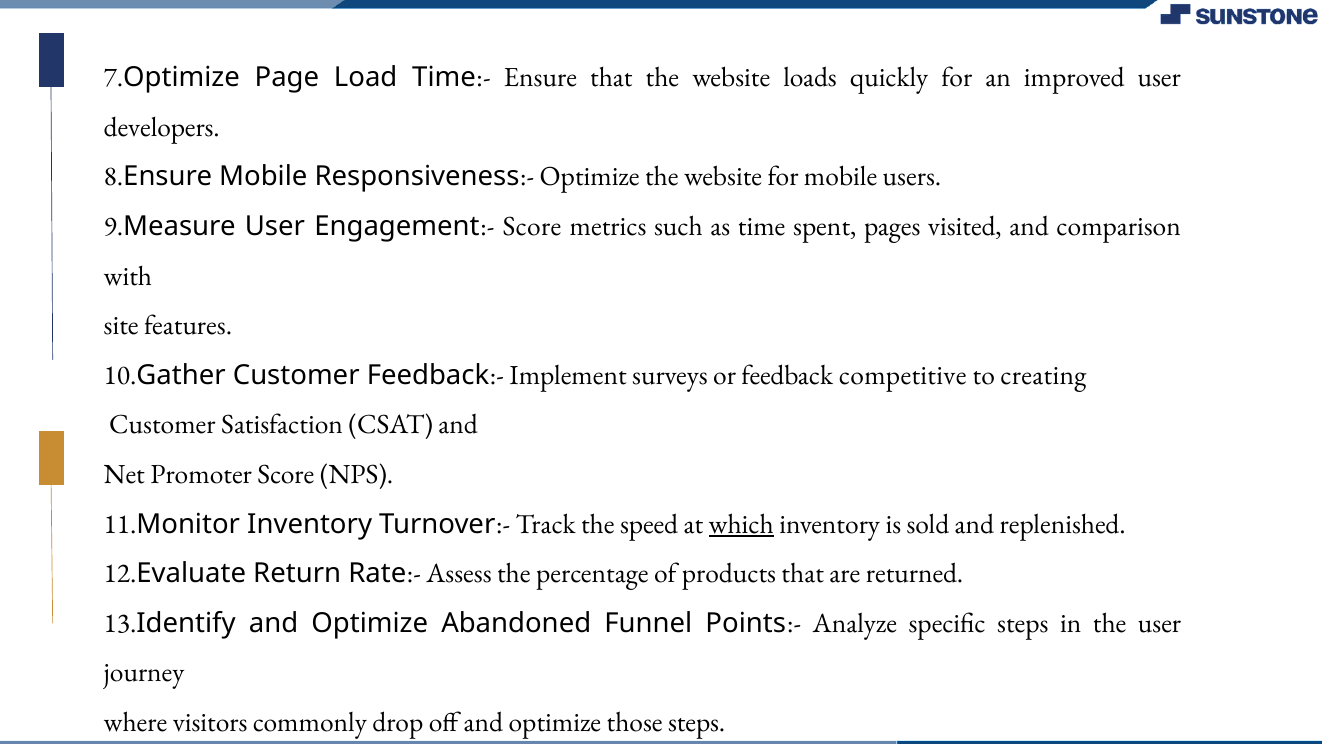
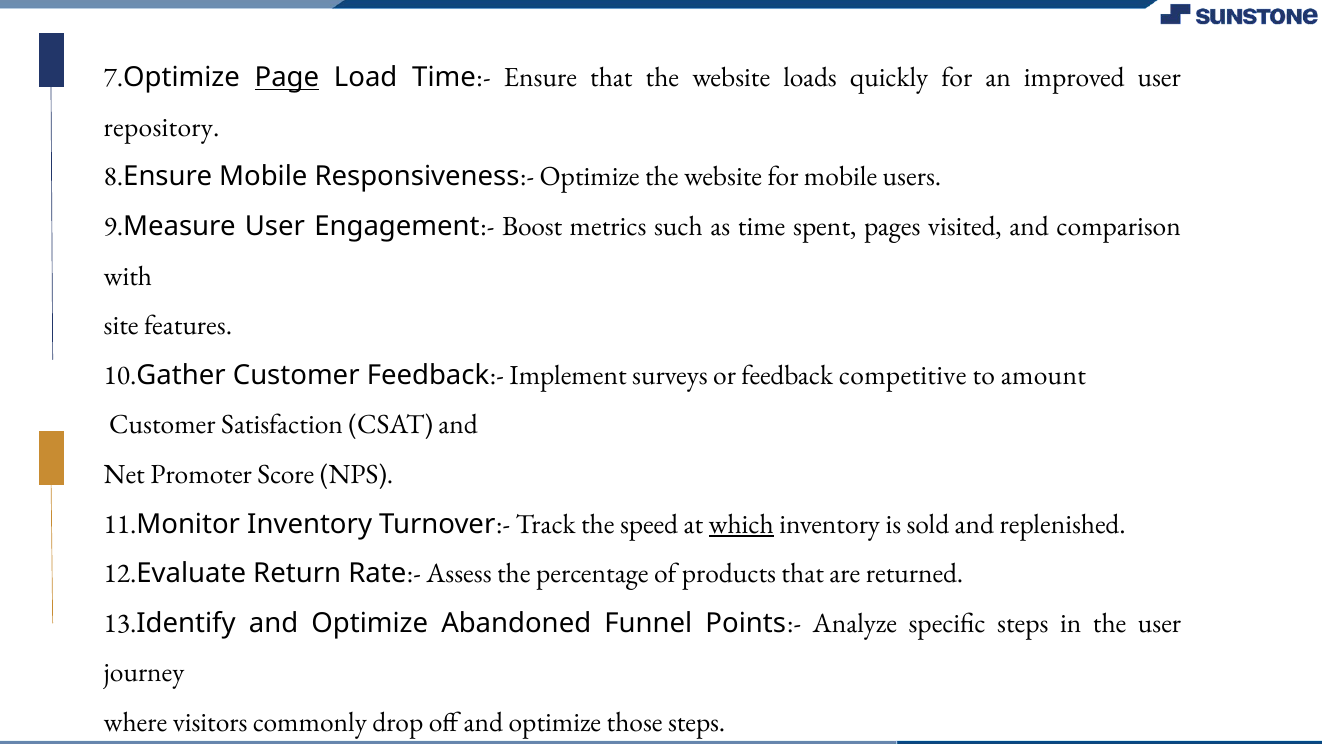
Page underline: none -> present
developers: developers -> repository
Engagement:- Score: Score -> Boost
creating: creating -> amount
